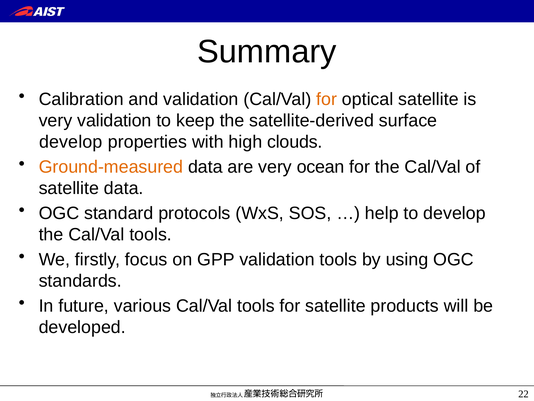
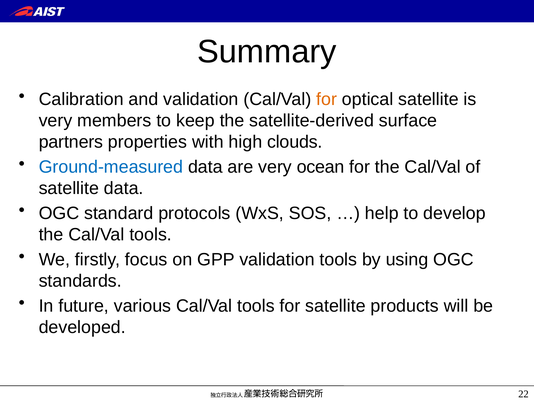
very validation: validation -> members
develop at (71, 142): develop -> partners
Ground-measured colour: orange -> blue
